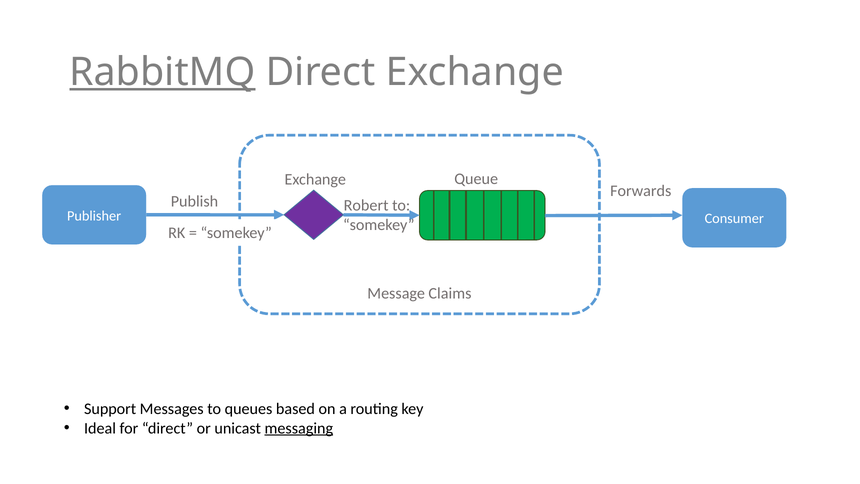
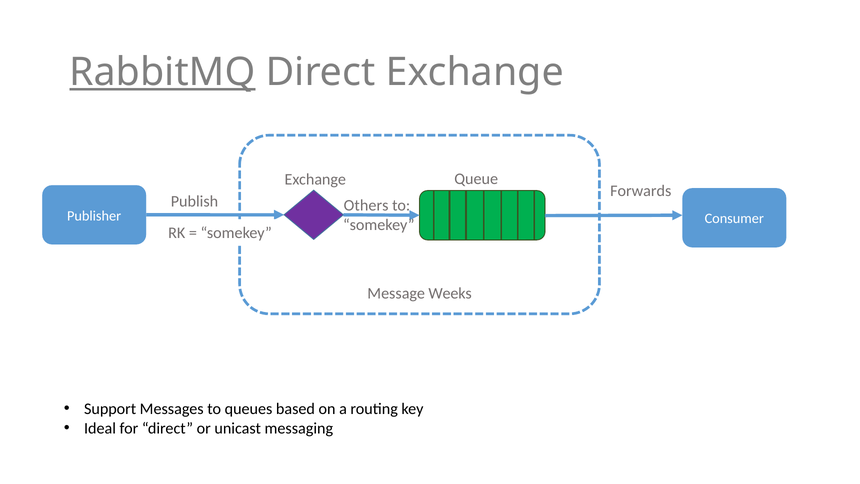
Robert: Robert -> Others
Claims: Claims -> Weeks
messaging underline: present -> none
